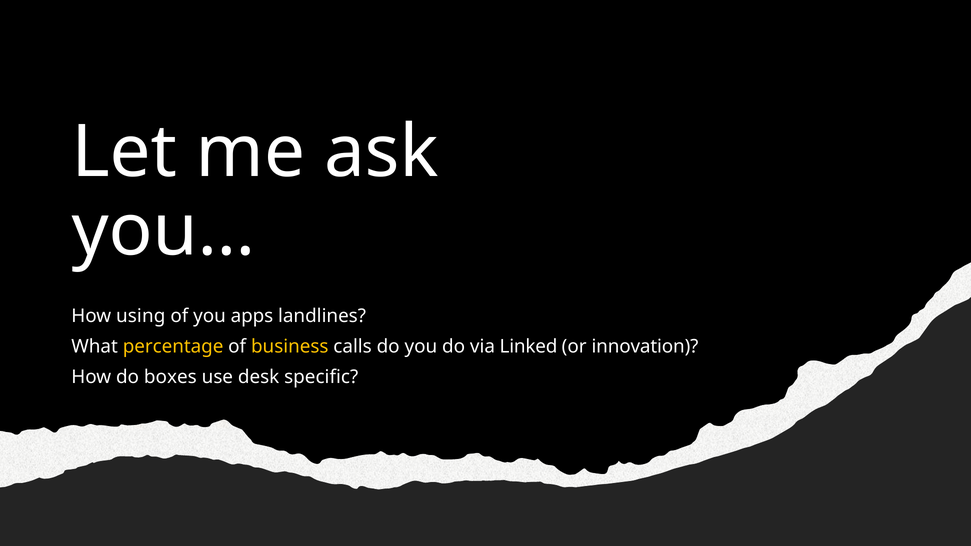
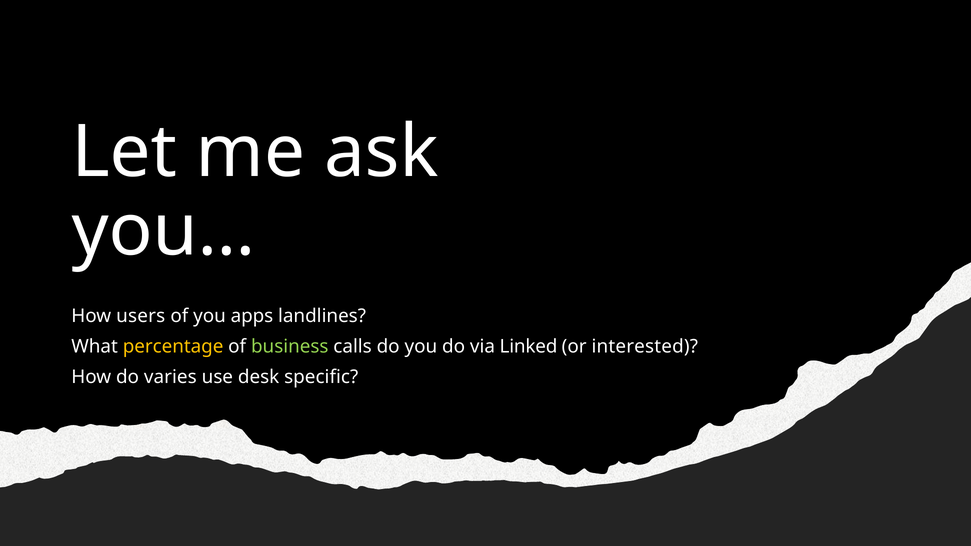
using: using -> users
business colour: yellow -> light green
innovation: innovation -> interested
boxes: boxes -> varies
